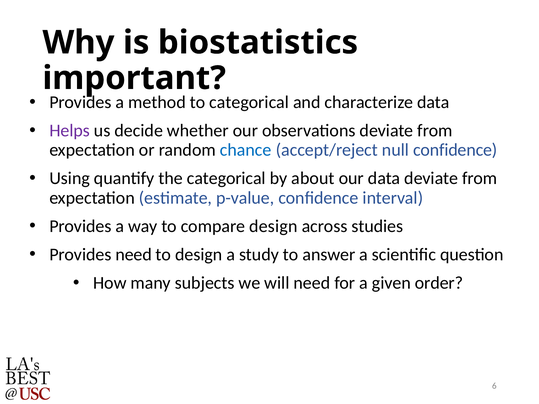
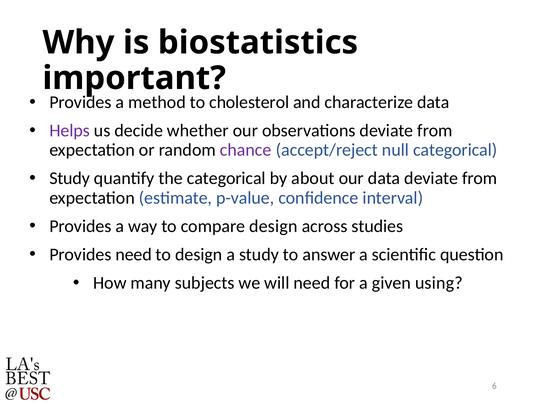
categorical at (249, 102): categorical -> cholesterol
chance colour: blue -> purple
null confidence: confidence -> categorical
Using at (70, 178): Using -> Study
order: order -> using
